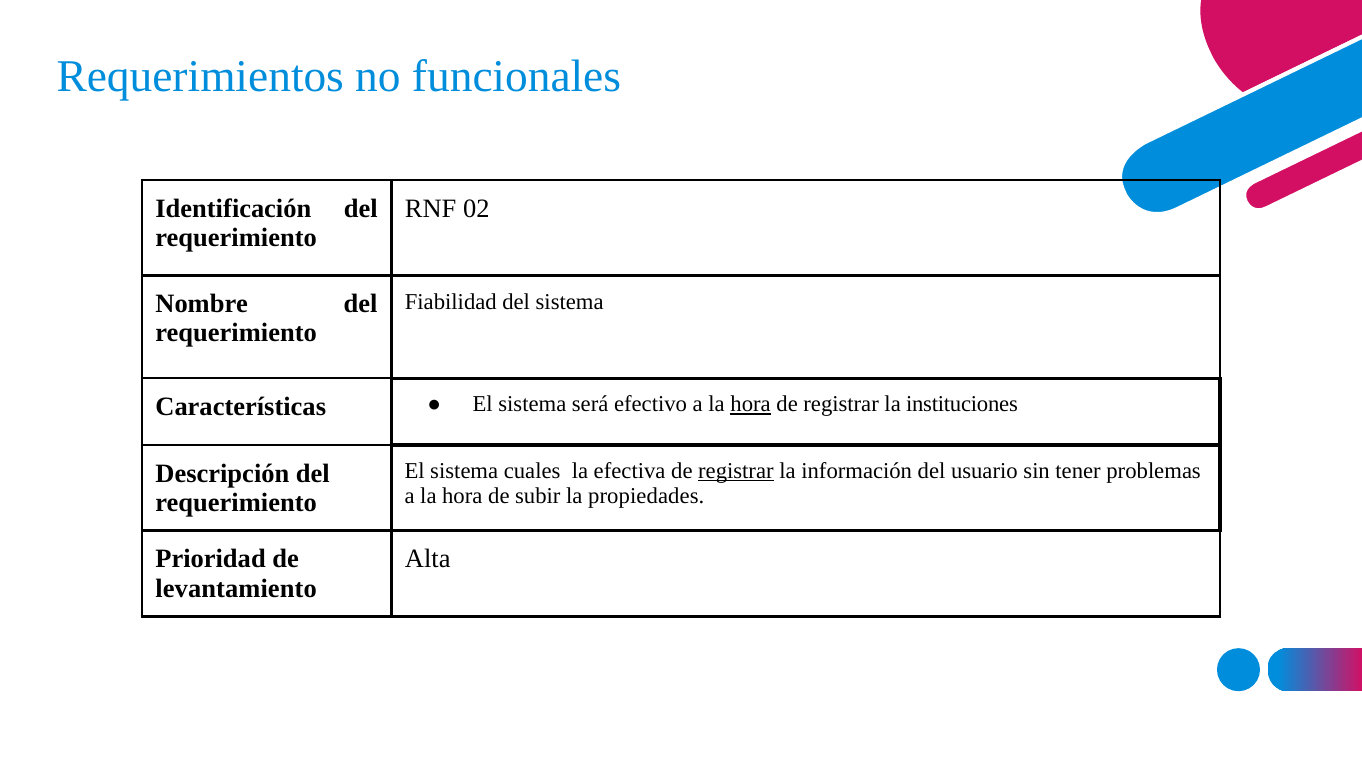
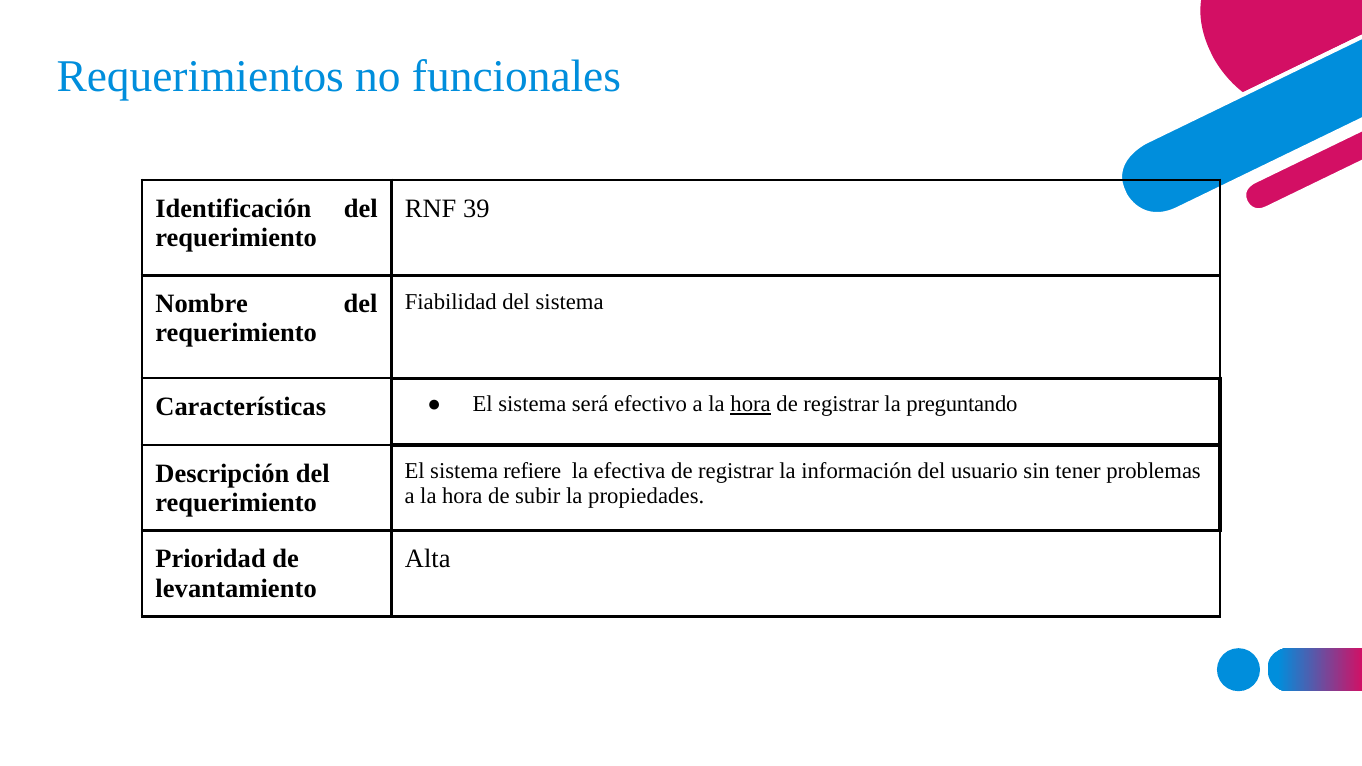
02: 02 -> 39
instituciones: instituciones -> preguntando
cuales: cuales -> refiere
registrar at (736, 471) underline: present -> none
